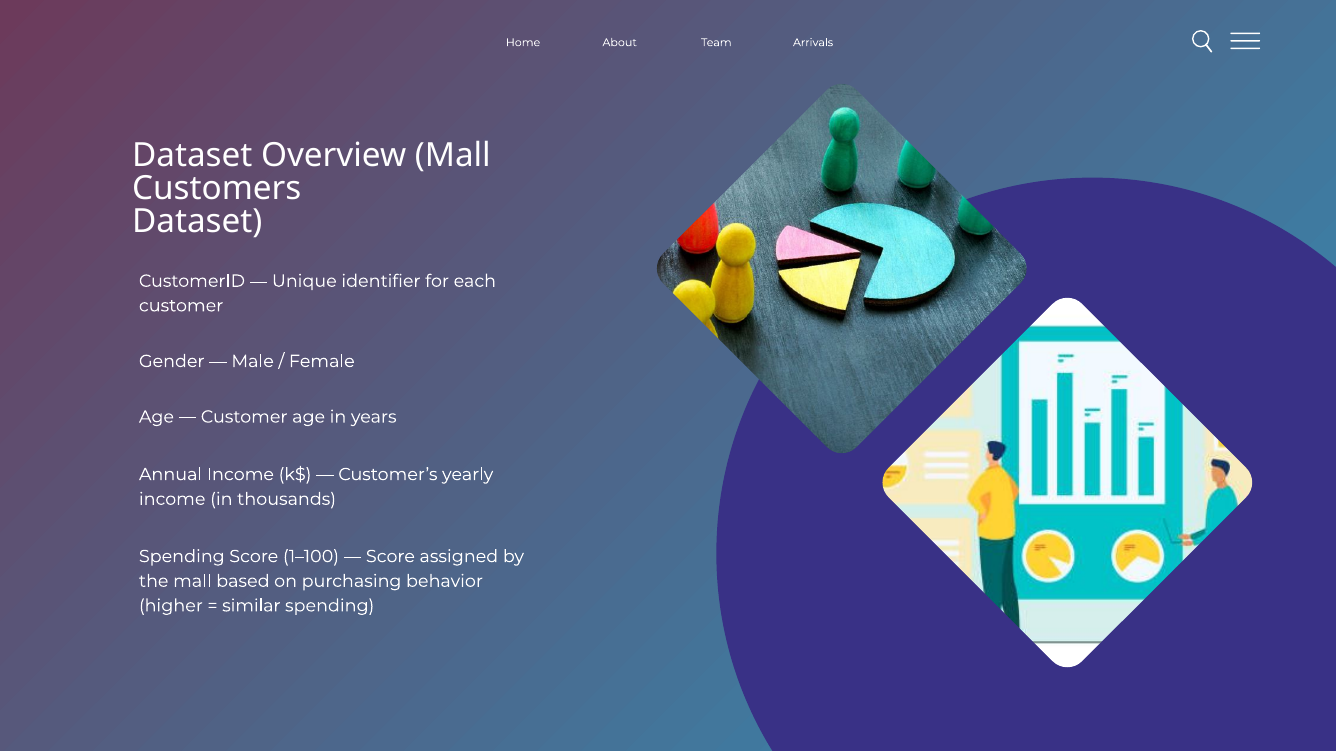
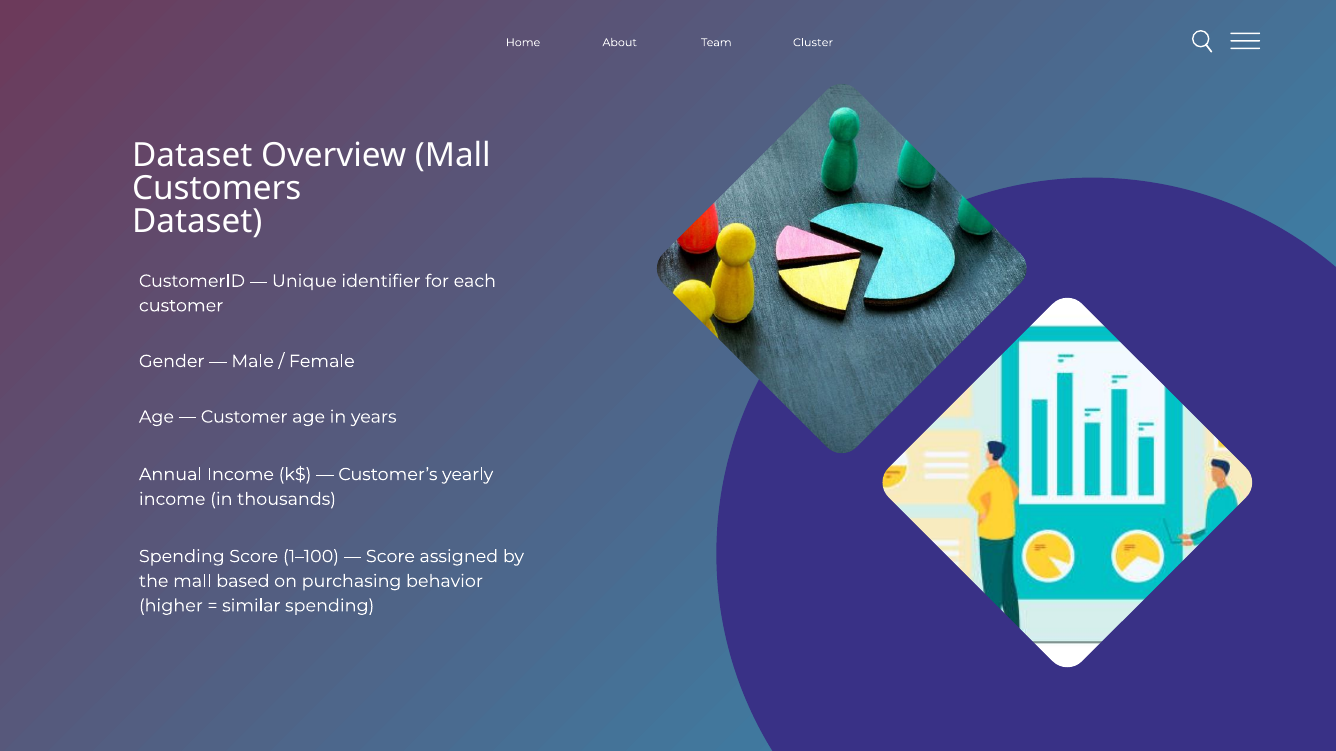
Arrivals: Arrivals -> Cluster
